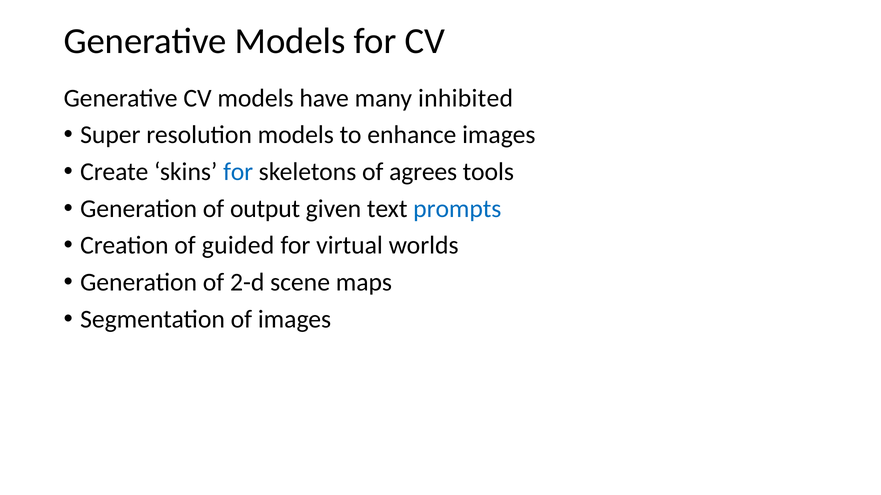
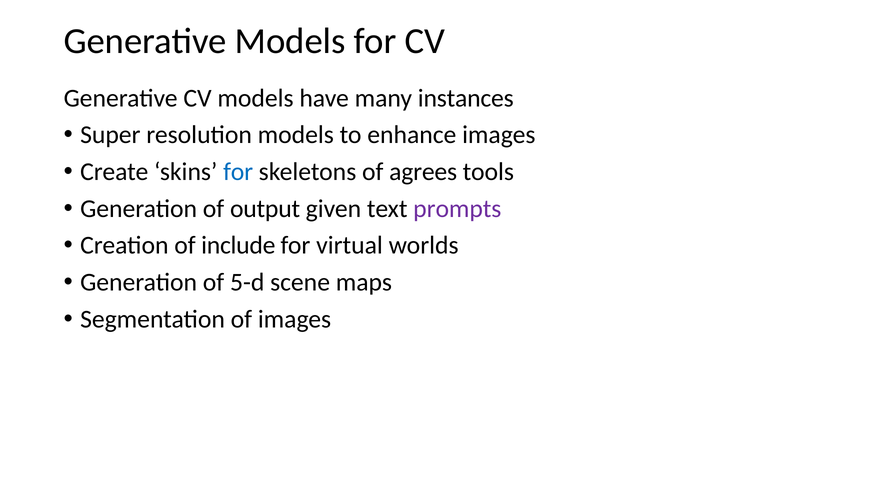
inhibited: inhibited -> instances
prompts colour: blue -> purple
guided: guided -> include
2-d: 2-d -> 5-d
